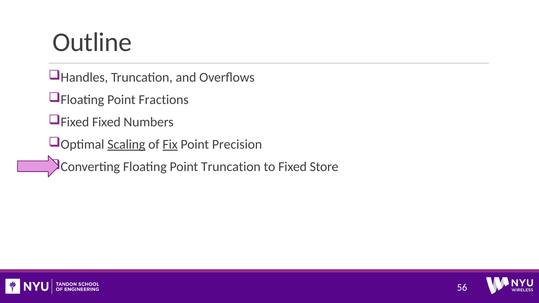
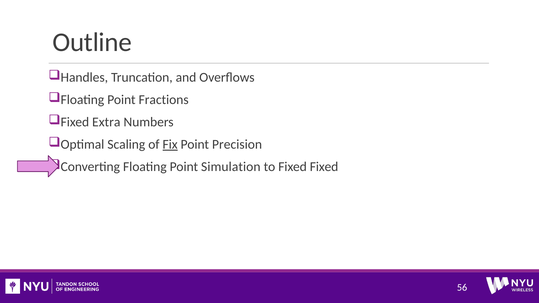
Fixed Fixed: Fixed -> Extra
Scaling underline: present -> none
Point Truncation: Truncation -> Simulation
Fixed Store: Store -> Fixed
